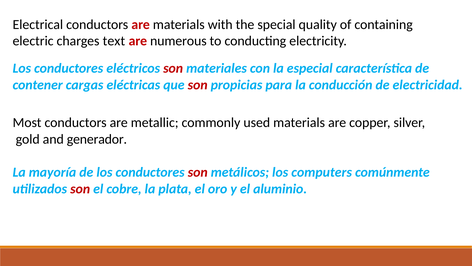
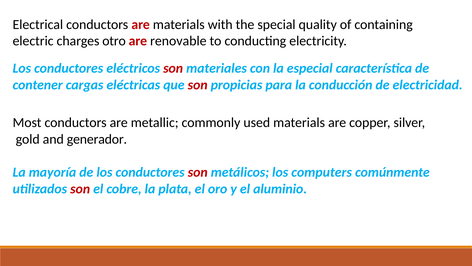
text: text -> otro
numerous: numerous -> renovable
